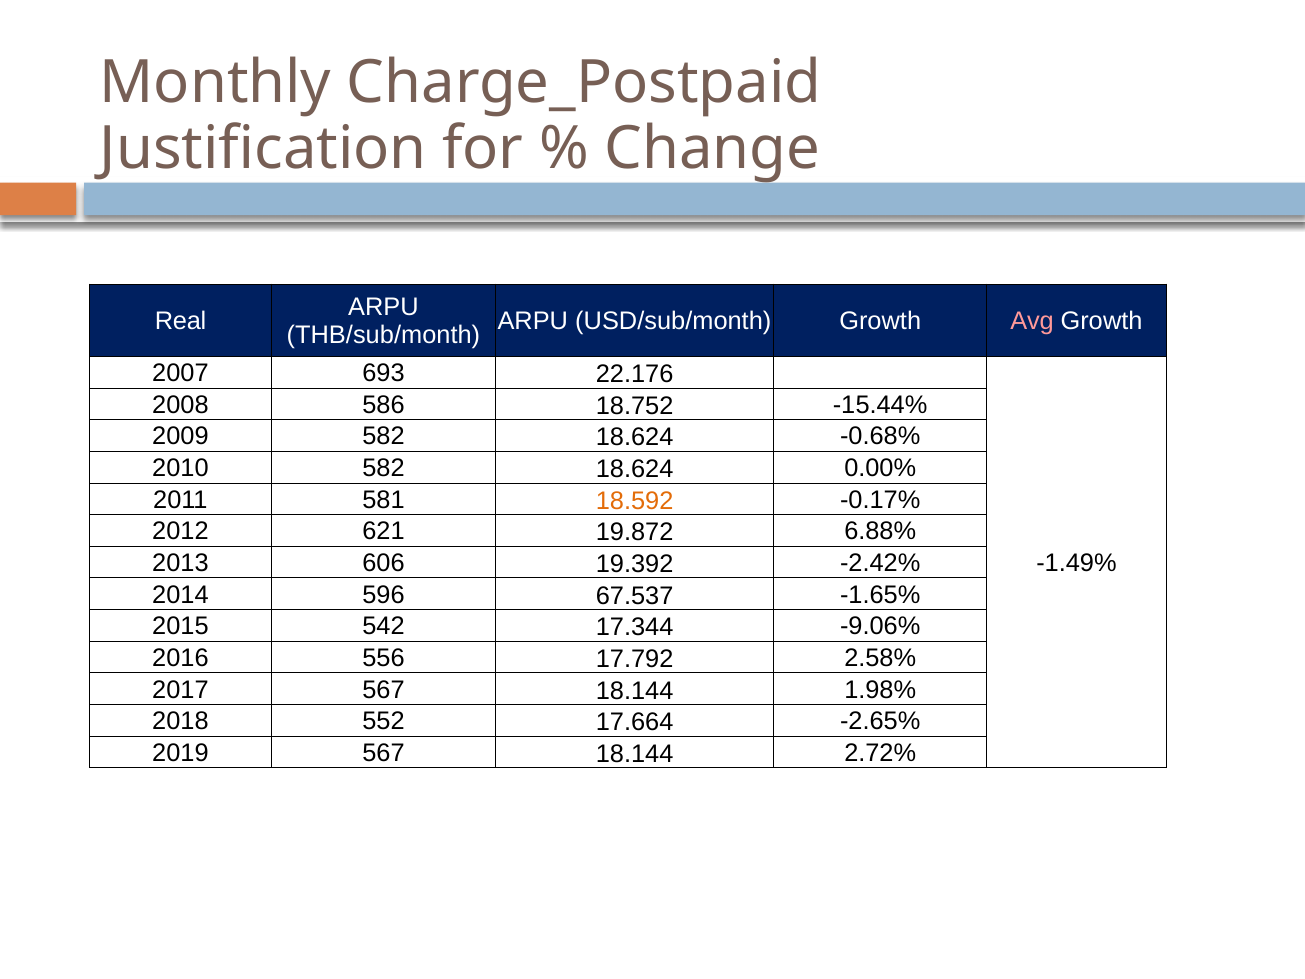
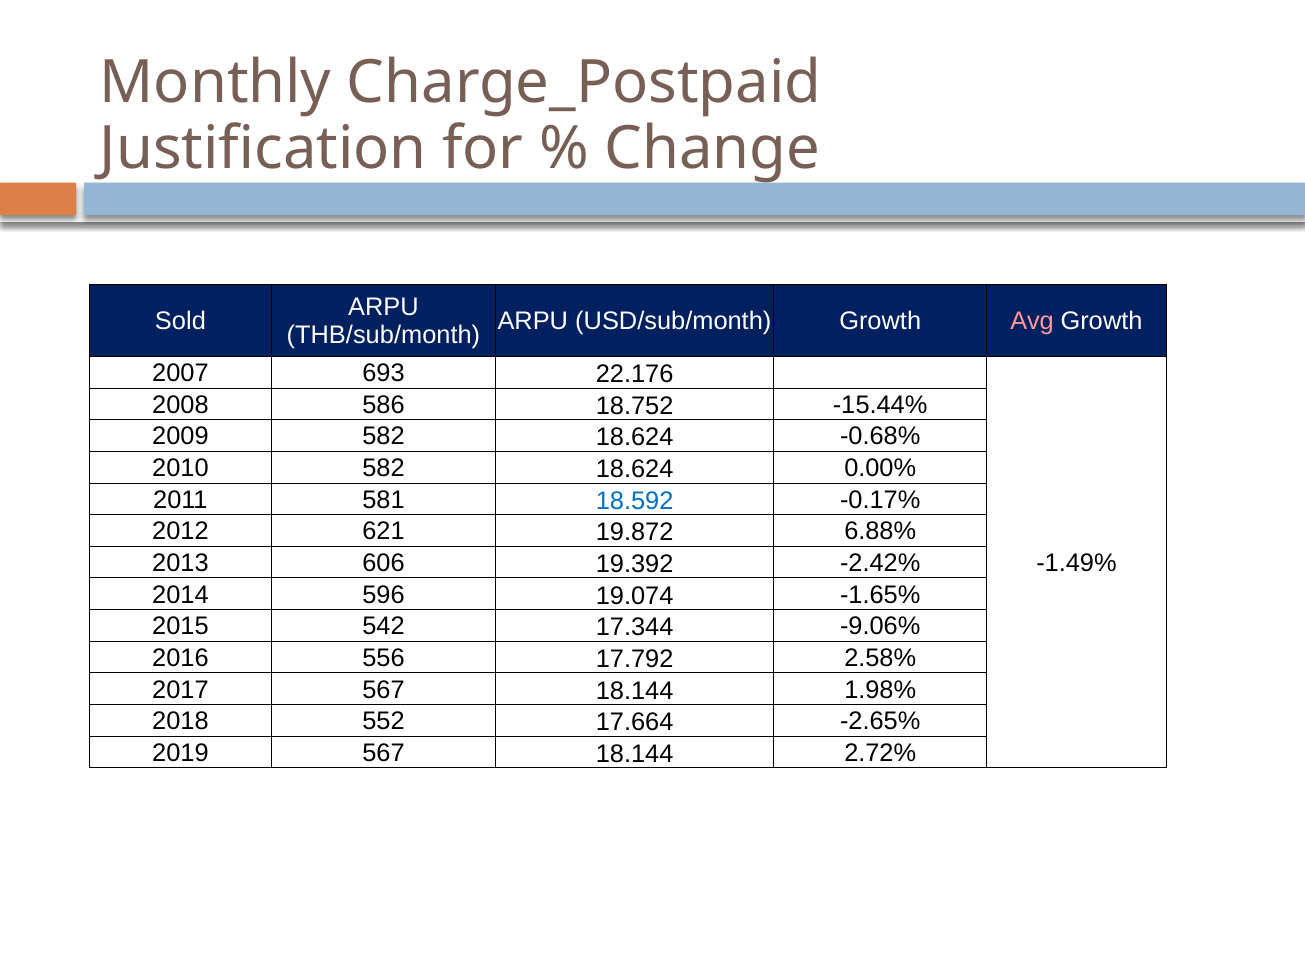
Real: Real -> Sold
18.592 colour: orange -> blue
67.537: 67.537 -> 19.074
